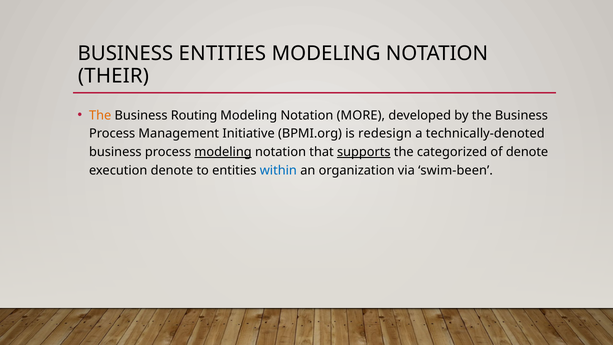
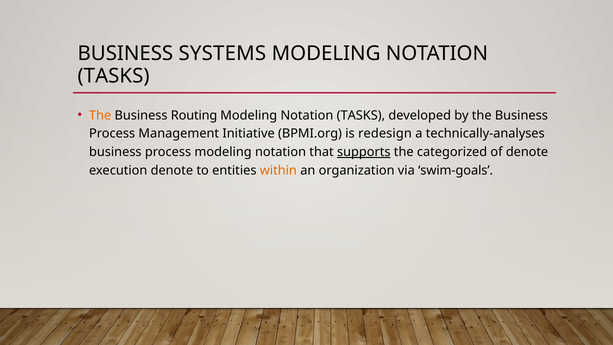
BUSINESS ENTITIES: ENTITIES -> SYSTEMS
THEIR at (113, 76): THEIR -> TASKS
MORE at (361, 115): MORE -> TASKS
technically-denoted: technically-denoted -> technically-analyses
modeling at (223, 152) underline: present -> none
within colour: blue -> orange
swim-been: swim-been -> swim-goals
